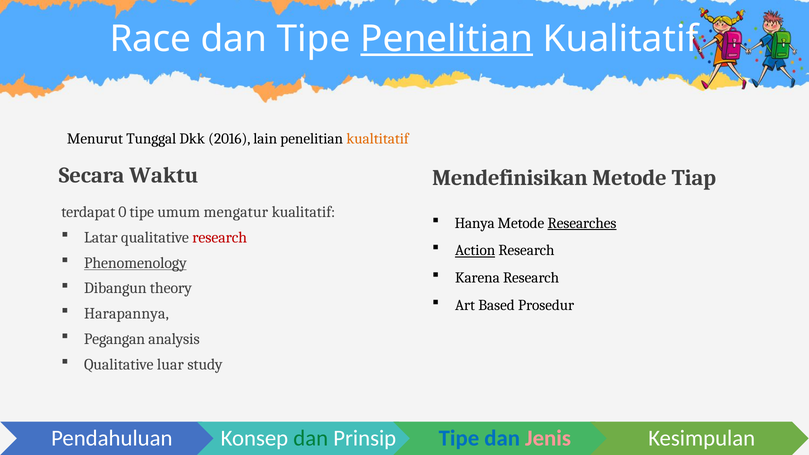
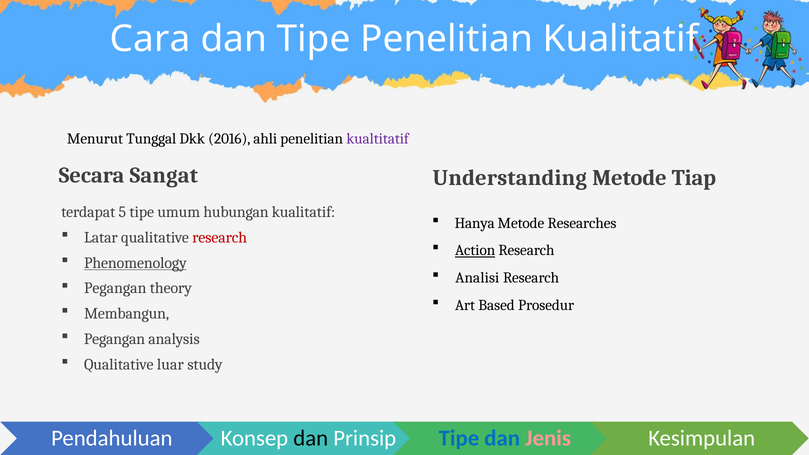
Race: Race -> Cara
Penelitian at (447, 39) underline: present -> none
lain: lain -> ahli
kualtitatif colour: orange -> purple
Waktu: Waktu -> Sangat
Mendefinisikan: Mendefinisikan -> Understanding
0: 0 -> 5
mengatur: mengatur -> hubungan
Researches underline: present -> none
Karena: Karena -> Analisi
Dibangun at (115, 288): Dibangun -> Pegangan
Harapannya: Harapannya -> Membangun
dan at (311, 438) colour: green -> black
